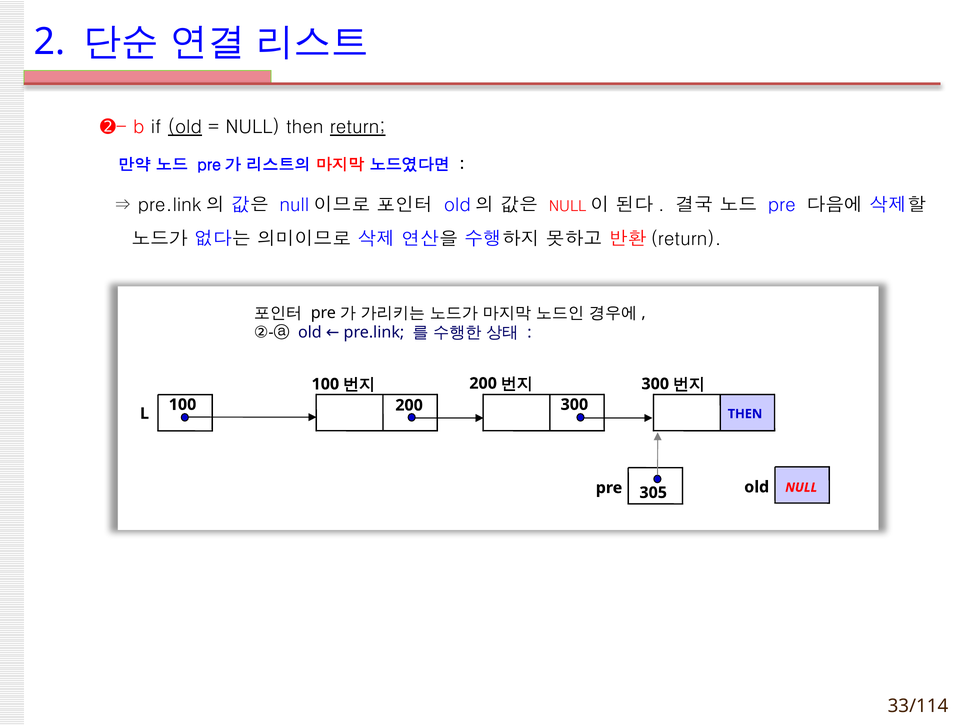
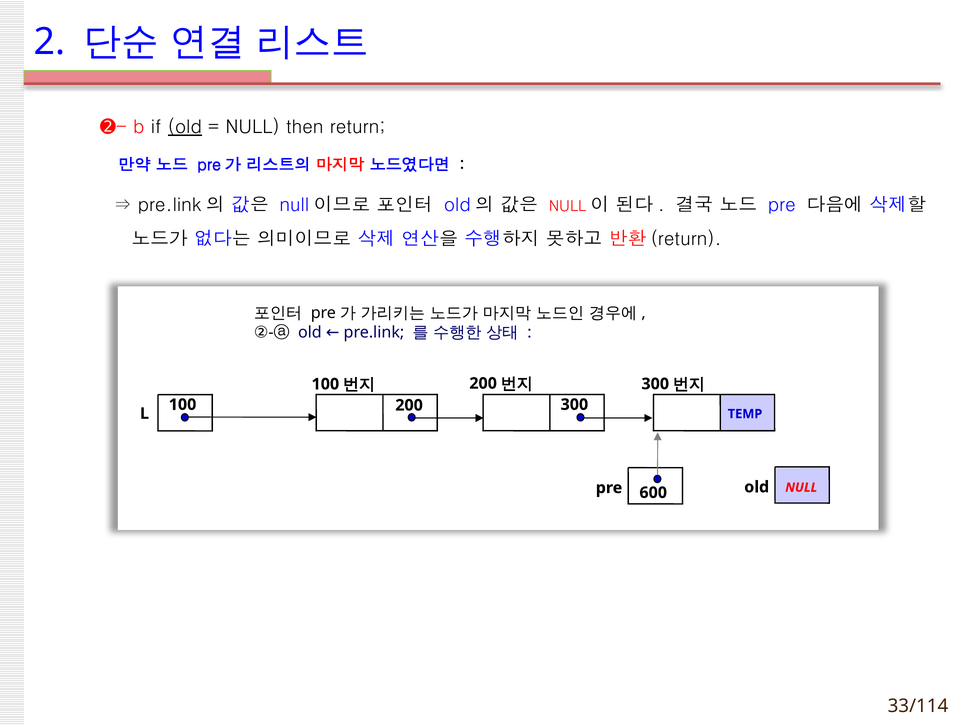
return underline: present -> none
THEN at (745, 414): THEN -> TEMP
305: 305 -> 600
